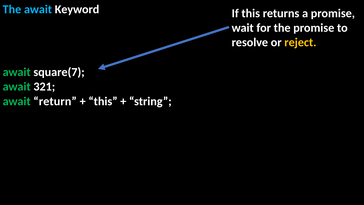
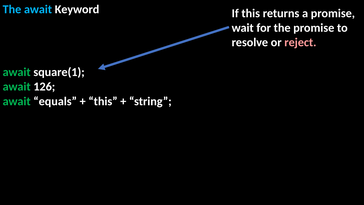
reject colour: yellow -> pink
square(7: square(7 -> square(1
321: 321 -> 126
return: return -> equals
